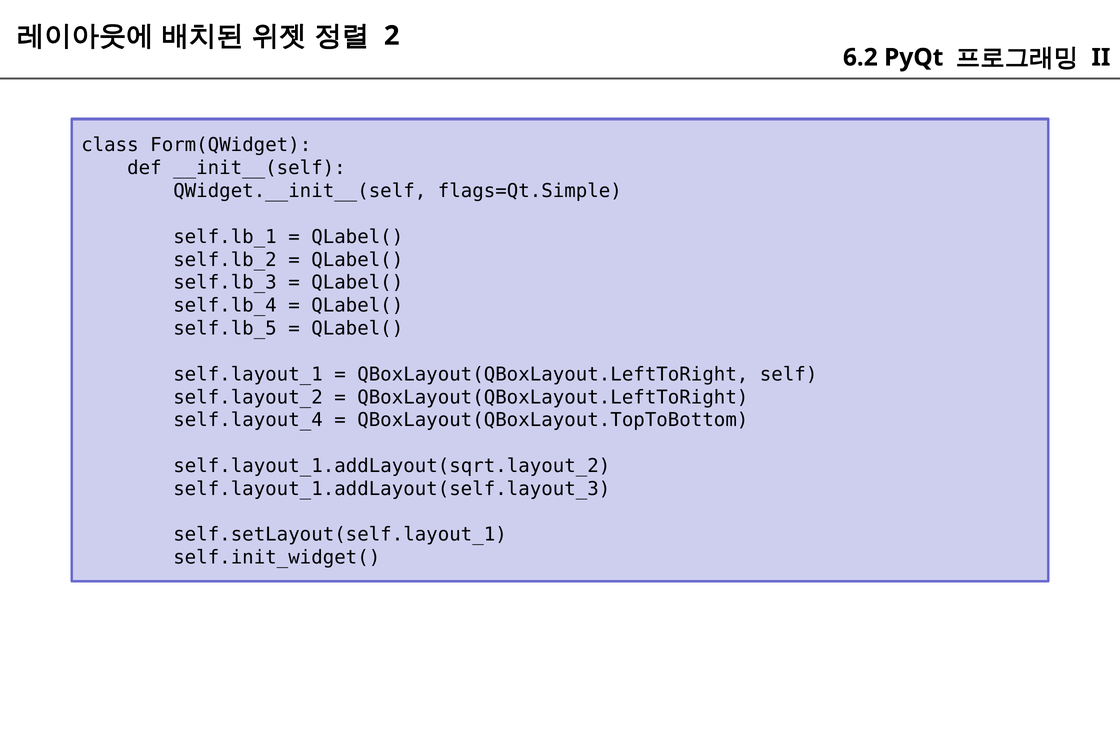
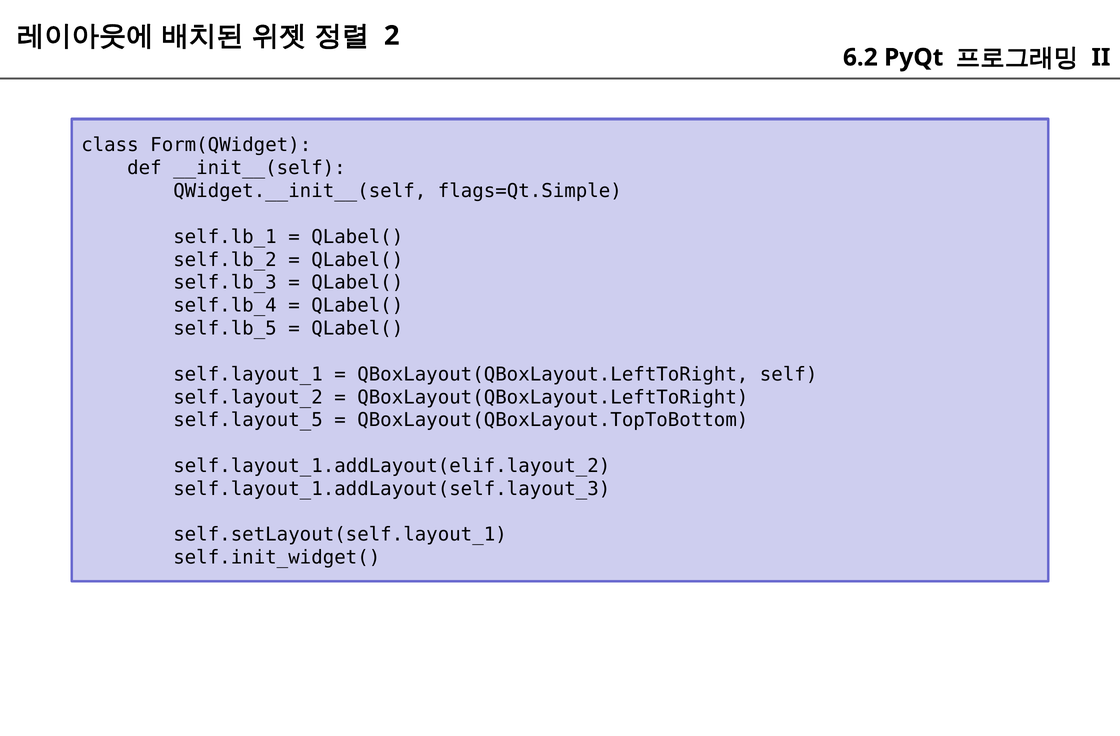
self.layout_4: self.layout_4 -> self.layout_5
self.layout_1.addLayout(sqrt.layout_2: self.layout_1.addLayout(sqrt.layout_2 -> self.layout_1.addLayout(elif.layout_2
